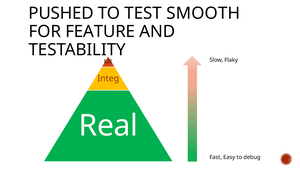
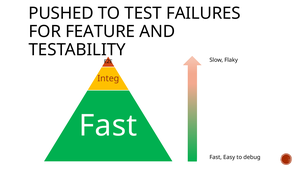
SMOOTH: SMOOTH -> FAILURES
Real at (108, 126): Real -> Fast
